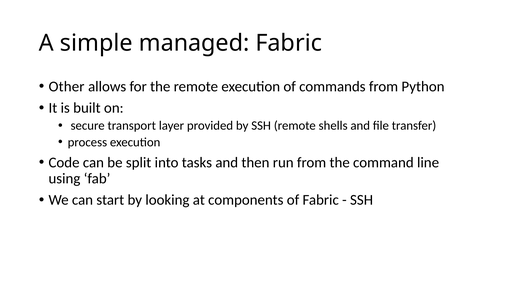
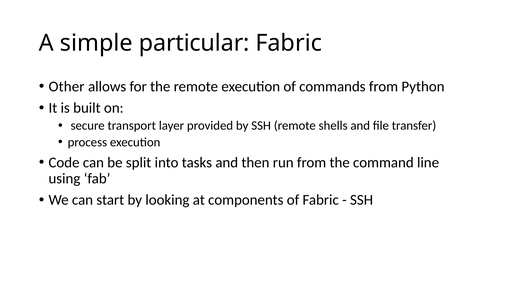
managed: managed -> particular
